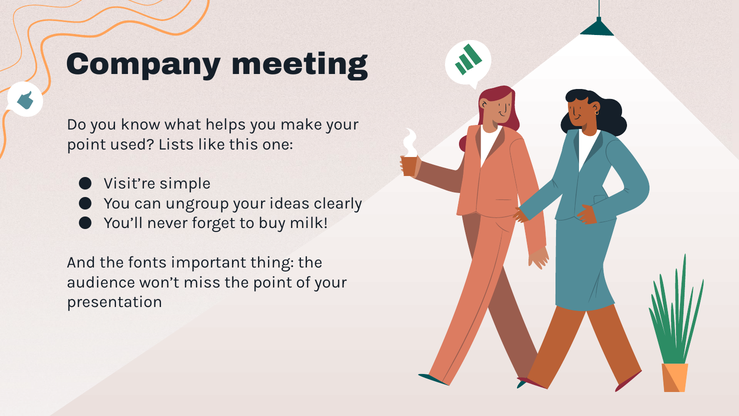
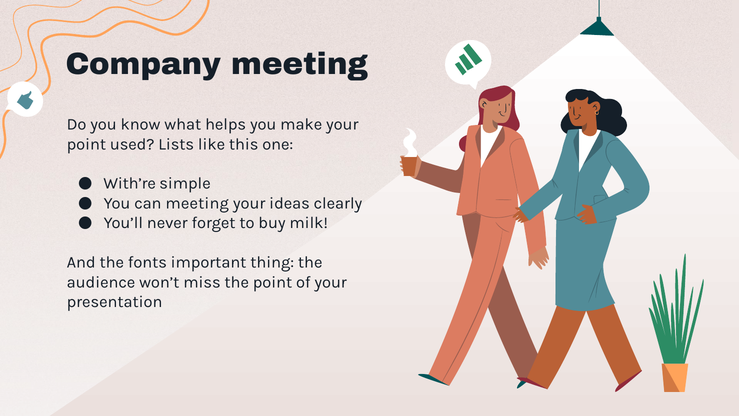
Visit’re: Visit’re -> With’re
can ungroup: ungroup -> meeting
